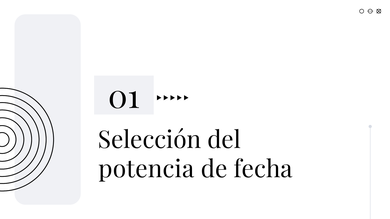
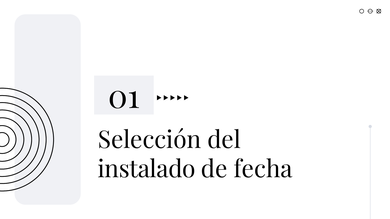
potencia: potencia -> instalado
